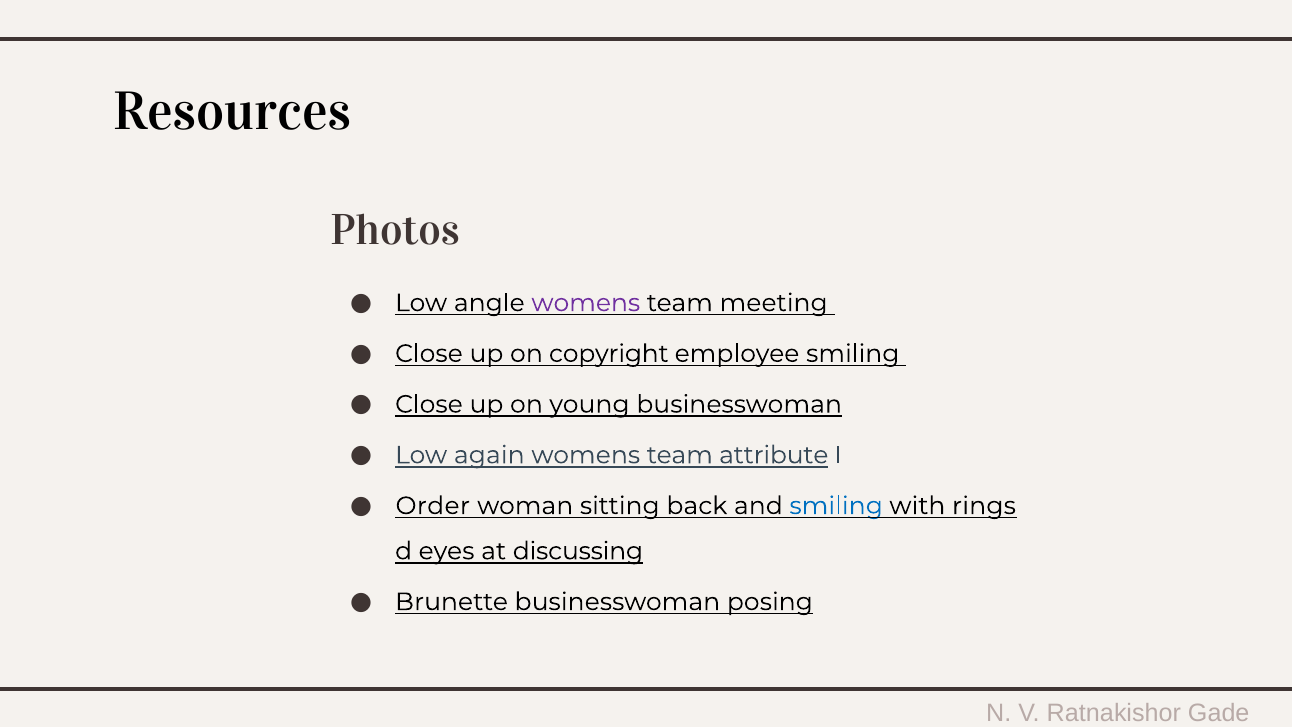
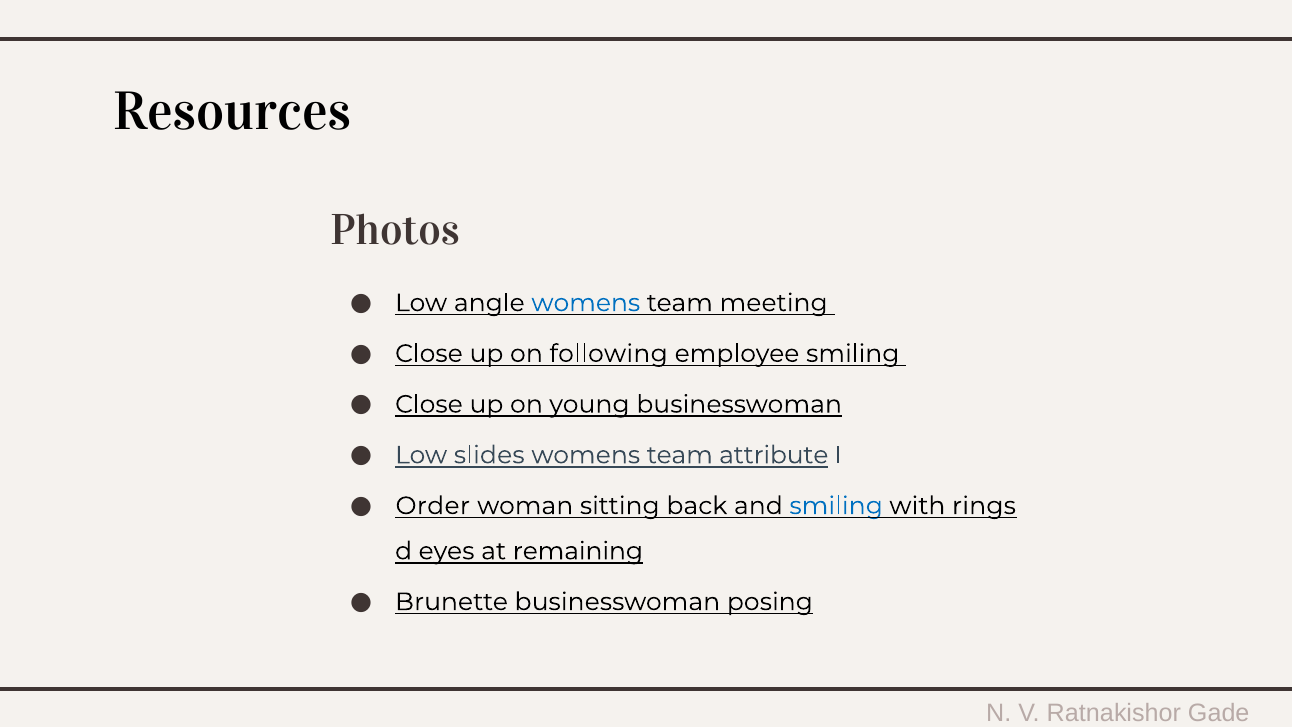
womens at (586, 303) colour: purple -> blue
copyright: copyright -> following
again: again -> slides
discussing: discussing -> remaining
